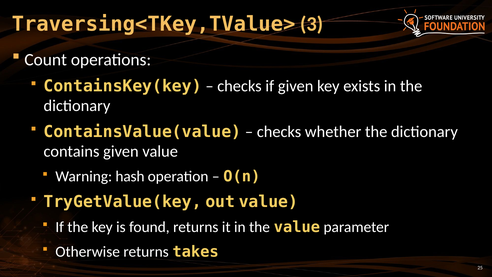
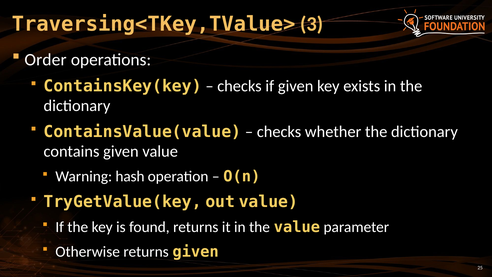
Count: Count -> Order
returns takes: takes -> given
